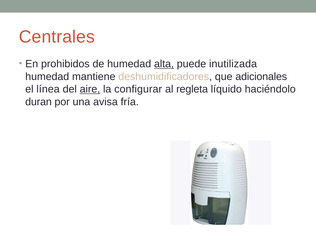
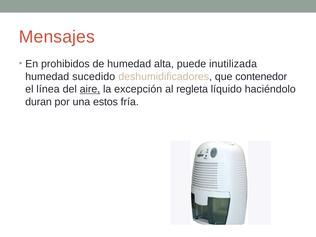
Centrales: Centrales -> Mensajes
alta underline: present -> none
mantiene: mantiene -> sucedido
adicionales: adicionales -> contenedor
configurar: configurar -> excepción
avisa: avisa -> estos
